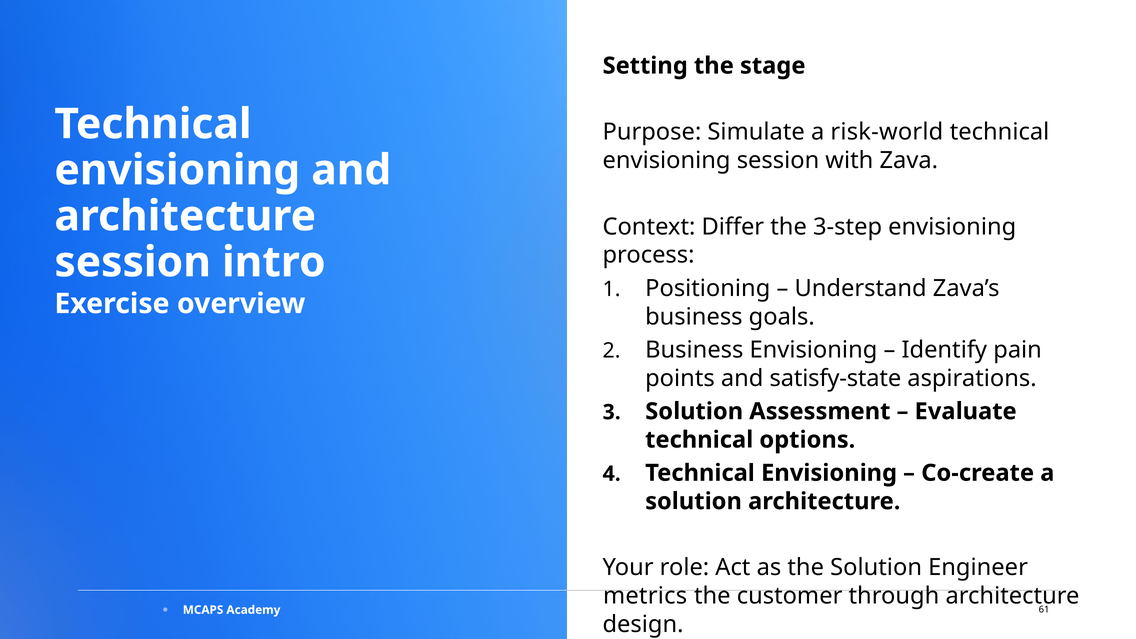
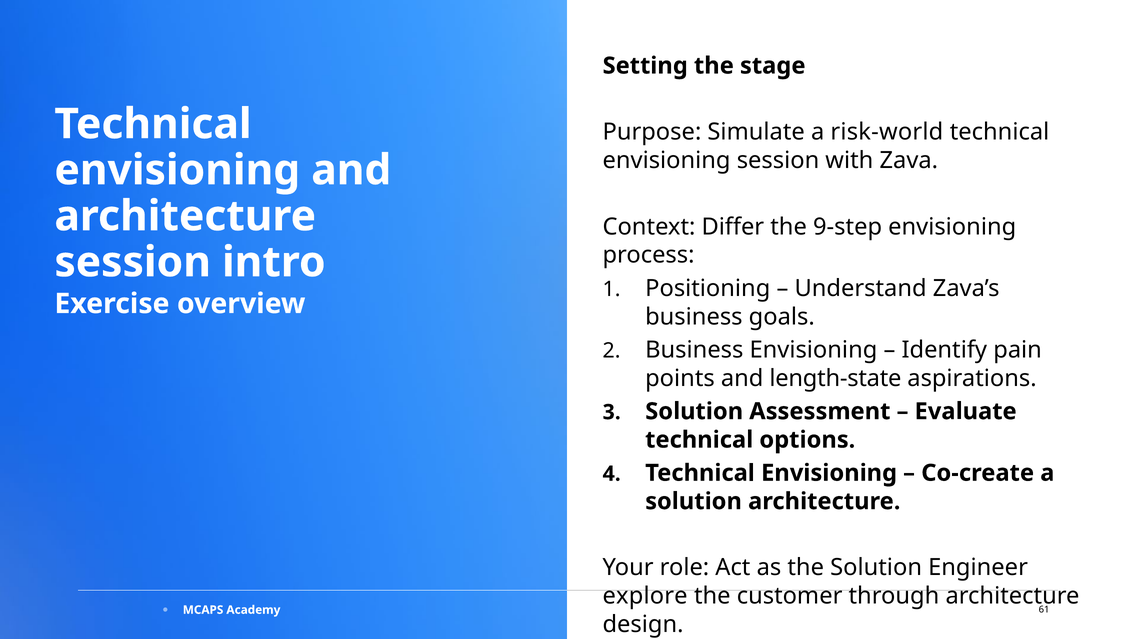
3-step: 3-step -> 9-step
satisfy-state: satisfy-state -> length-state
metrics: metrics -> explore
